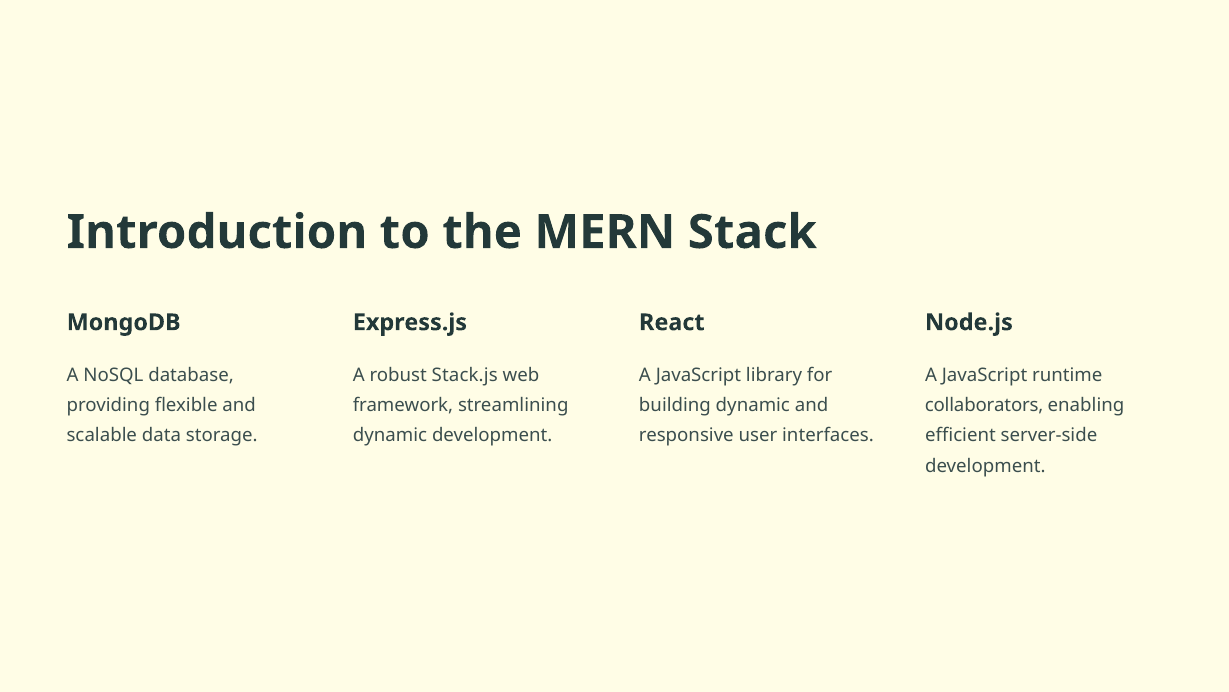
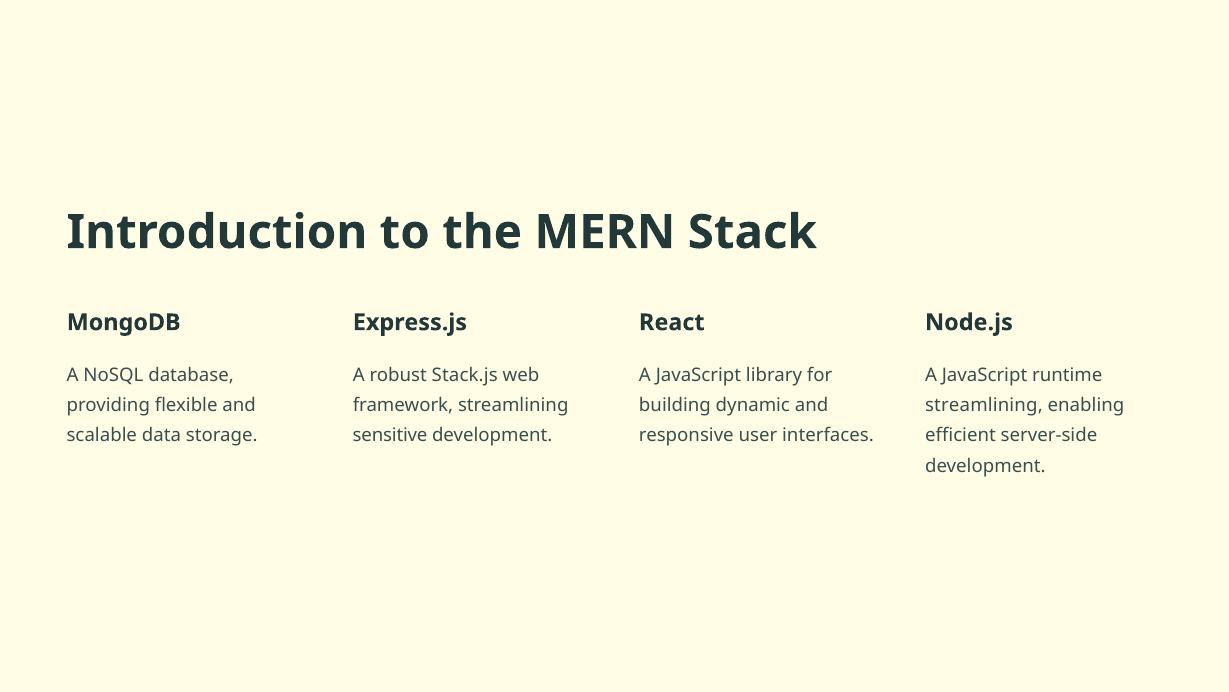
collaborators at (984, 405): collaborators -> streamlining
dynamic at (390, 435): dynamic -> sensitive
